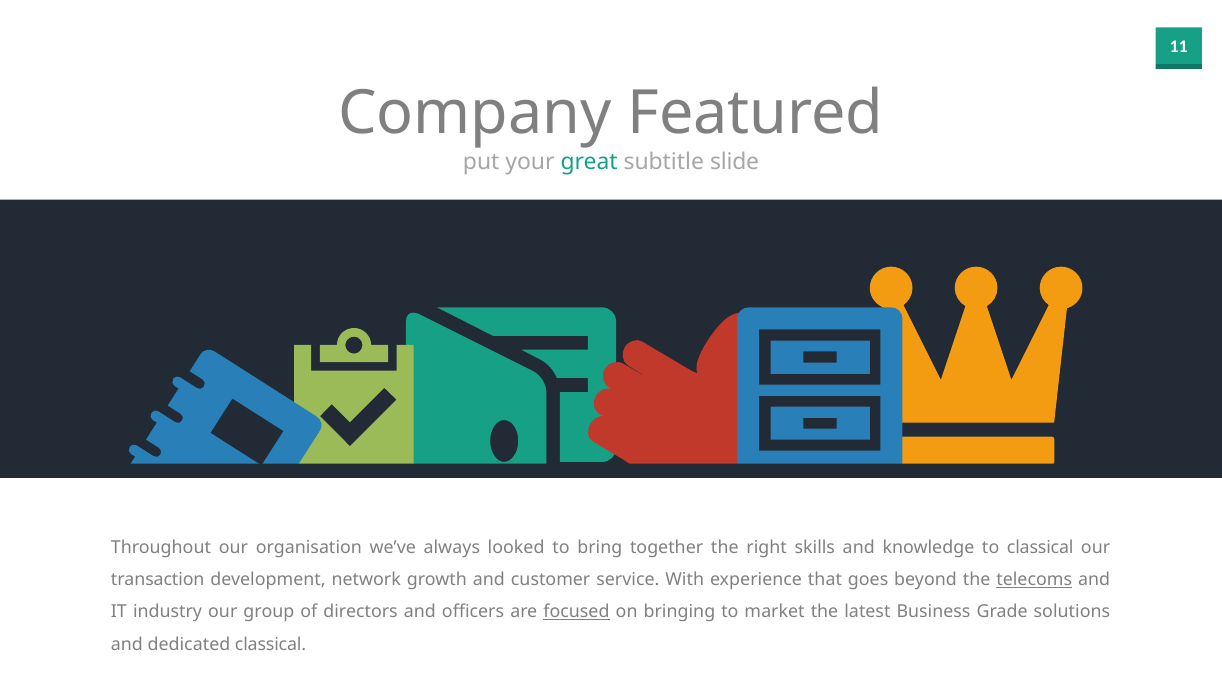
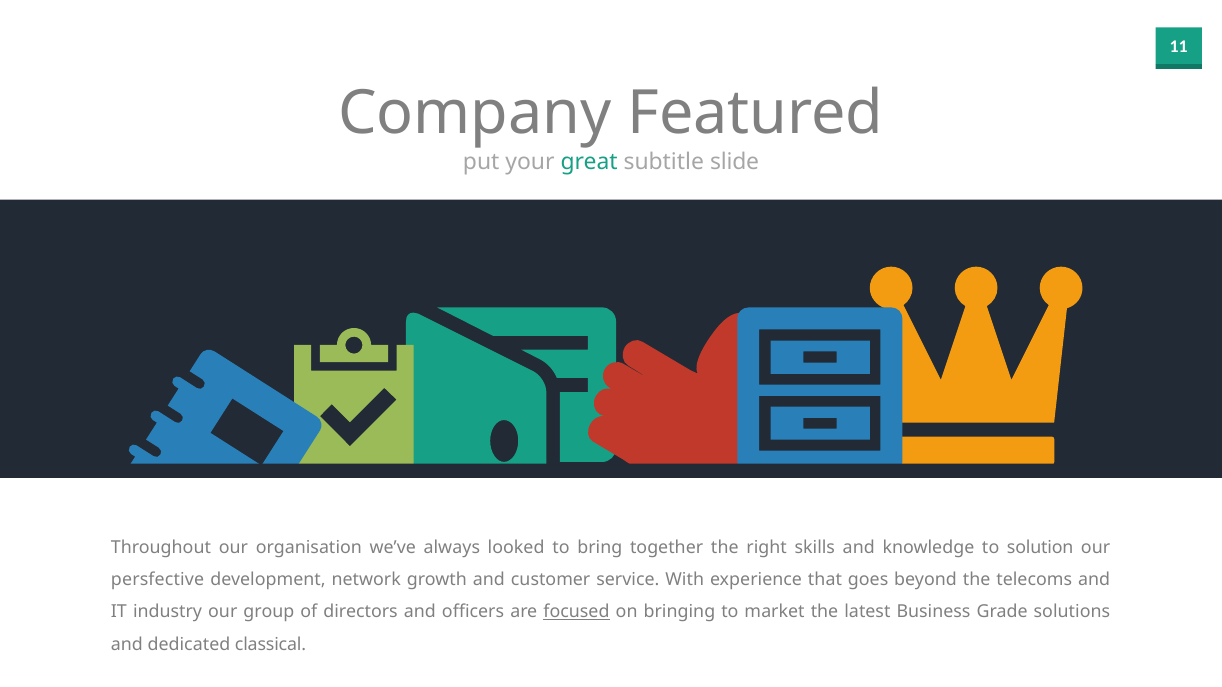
to classical: classical -> solution
transaction: transaction -> persfective
telecoms underline: present -> none
